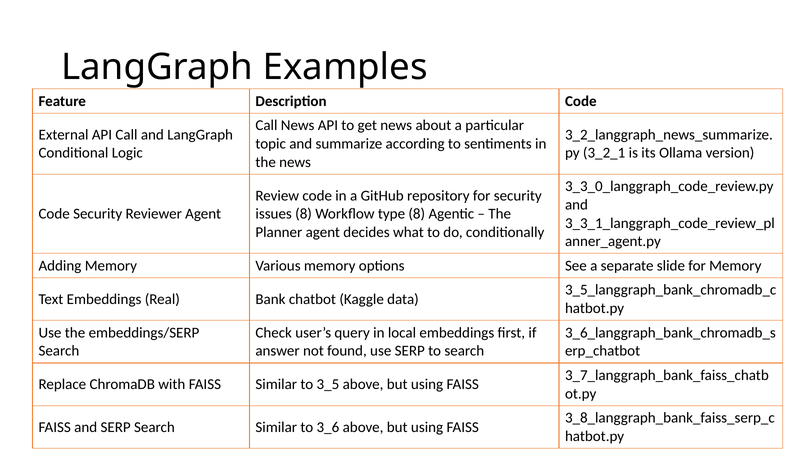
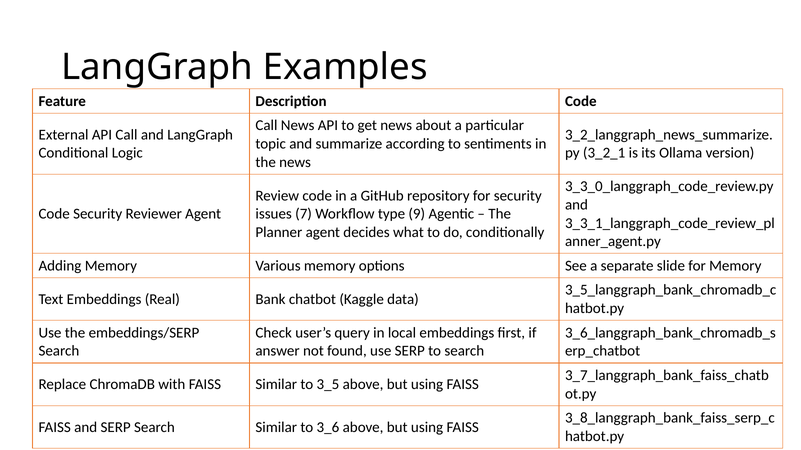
issues 8: 8 -> 7
type 8: 8 -> 9
